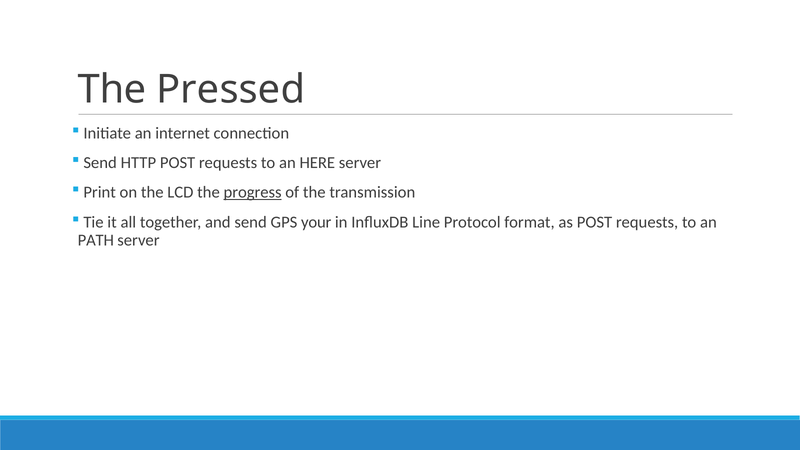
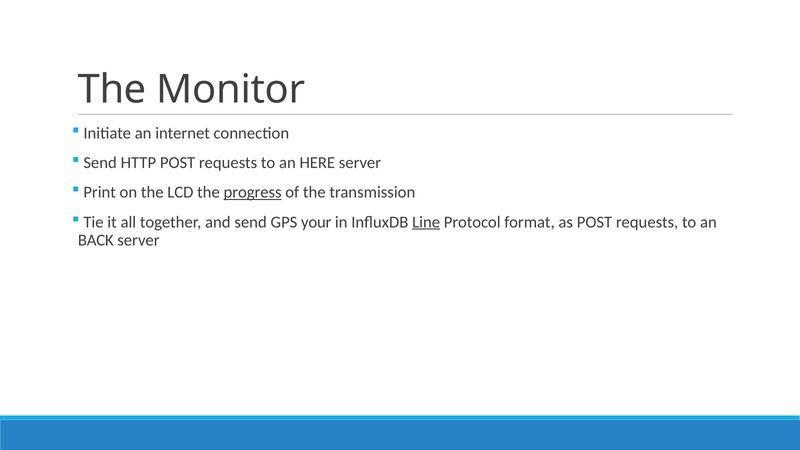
Pressed: Pressed -> Monitor
Line underline: none -> present
PATH: PATH -> BACK
